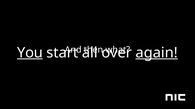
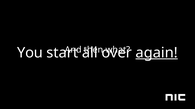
You underline: present -> none
